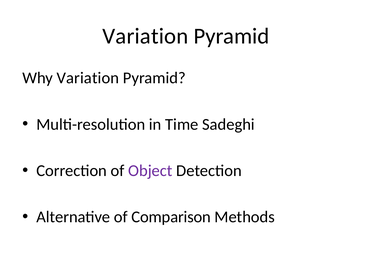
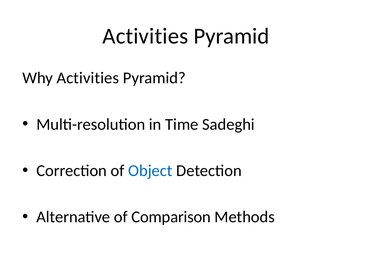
Variation at (145, 36): Variation -> Activities
Why Variation: Variation -> Activities
Object colour: purple -> blue
